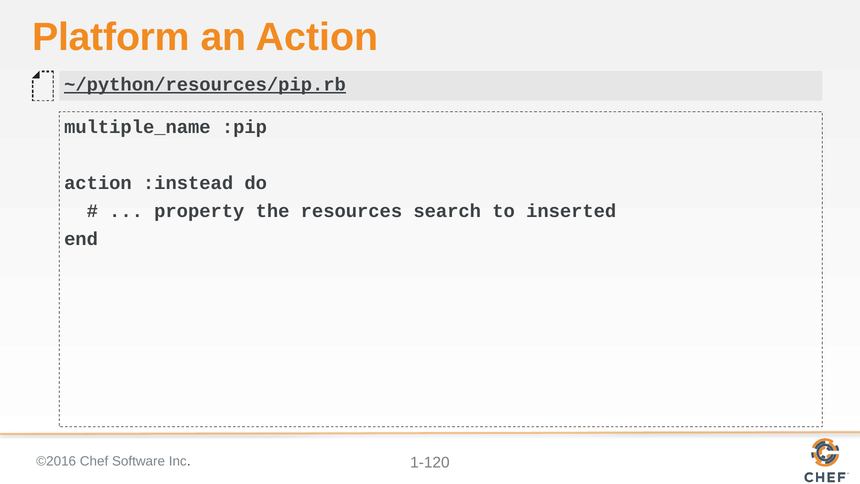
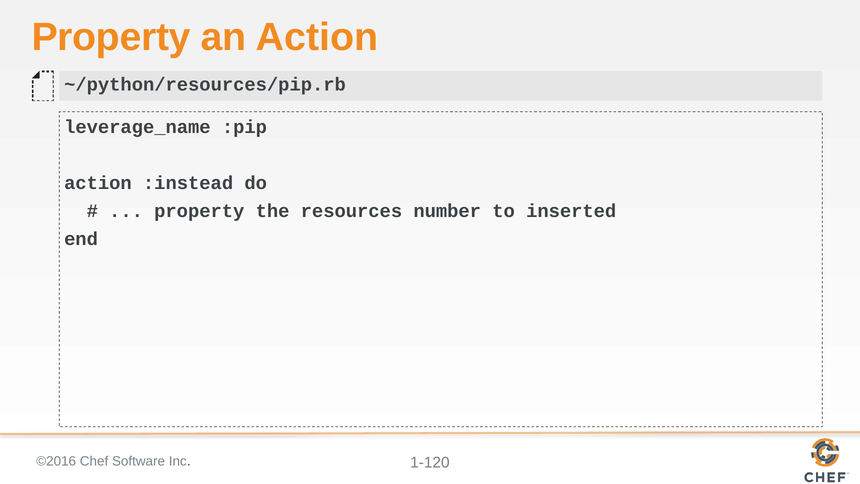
Platform at (111, 37): Platform -> Property
~/python/resources/pip.rb underline: present -> none
multiple_name: multiple_name -> leverage_name
search: search -> number
